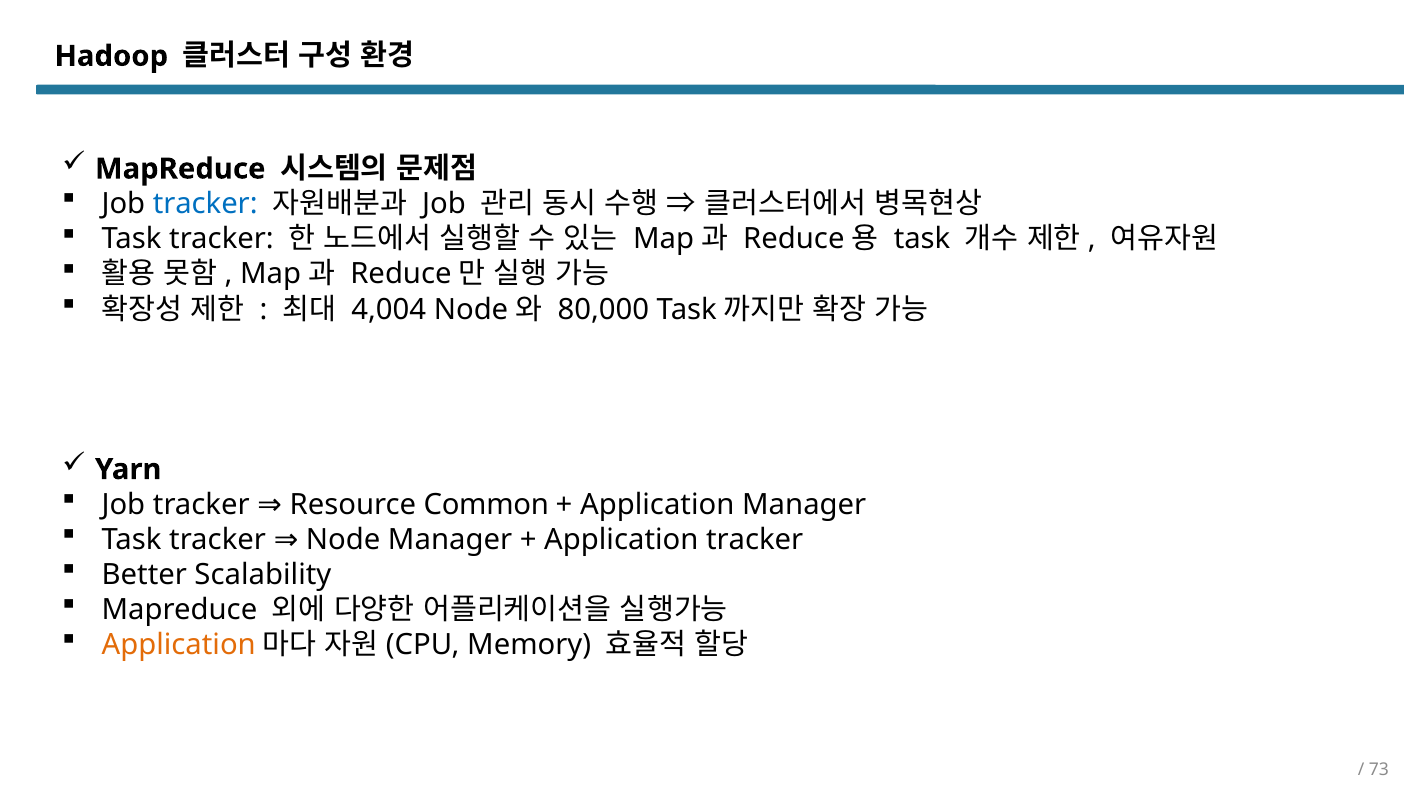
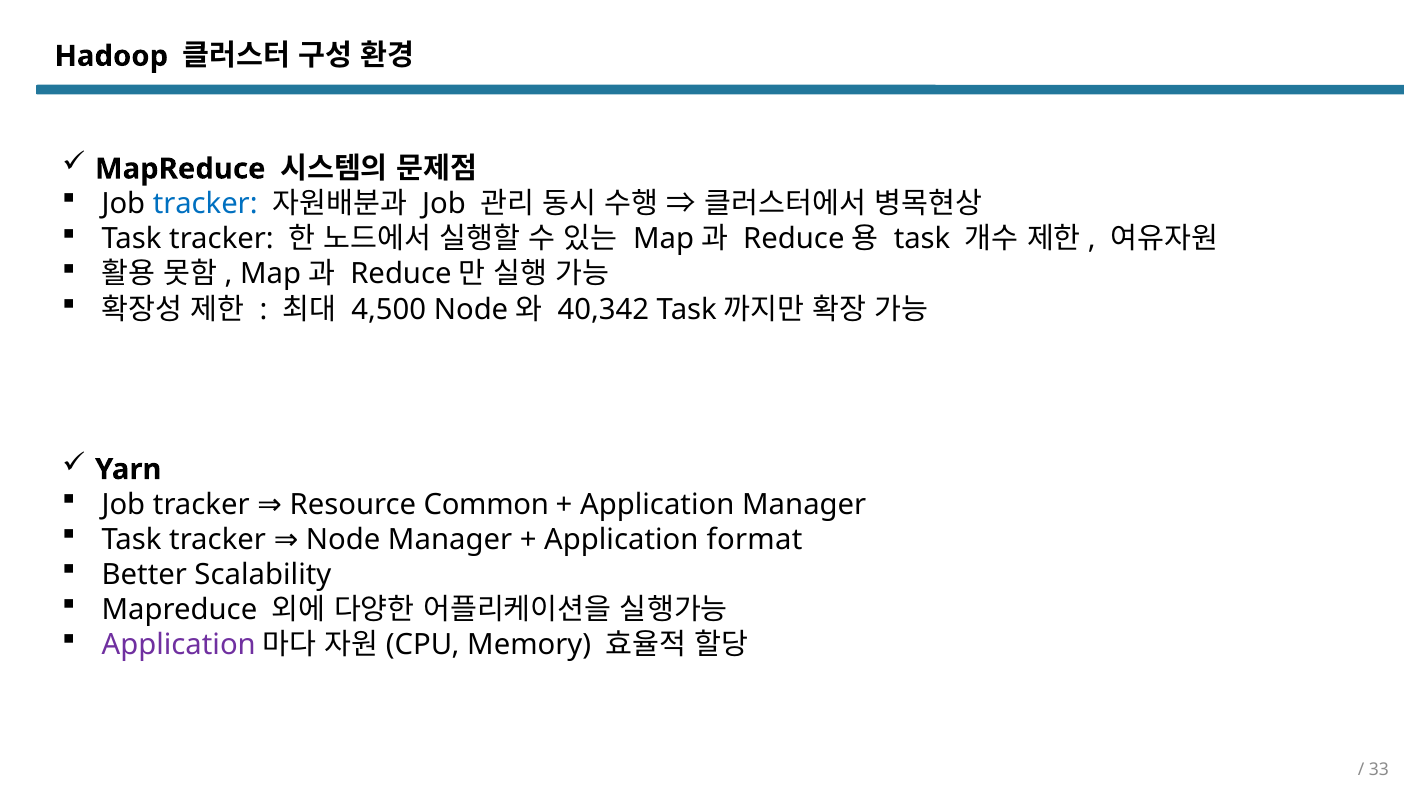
4,004: 4,004 -> 4,500
80,000: 80,000 -> 40,342
Application tracker: tracker -> format
Application at (179, 645) colour: orange -> purple
73: 73 -> 33
